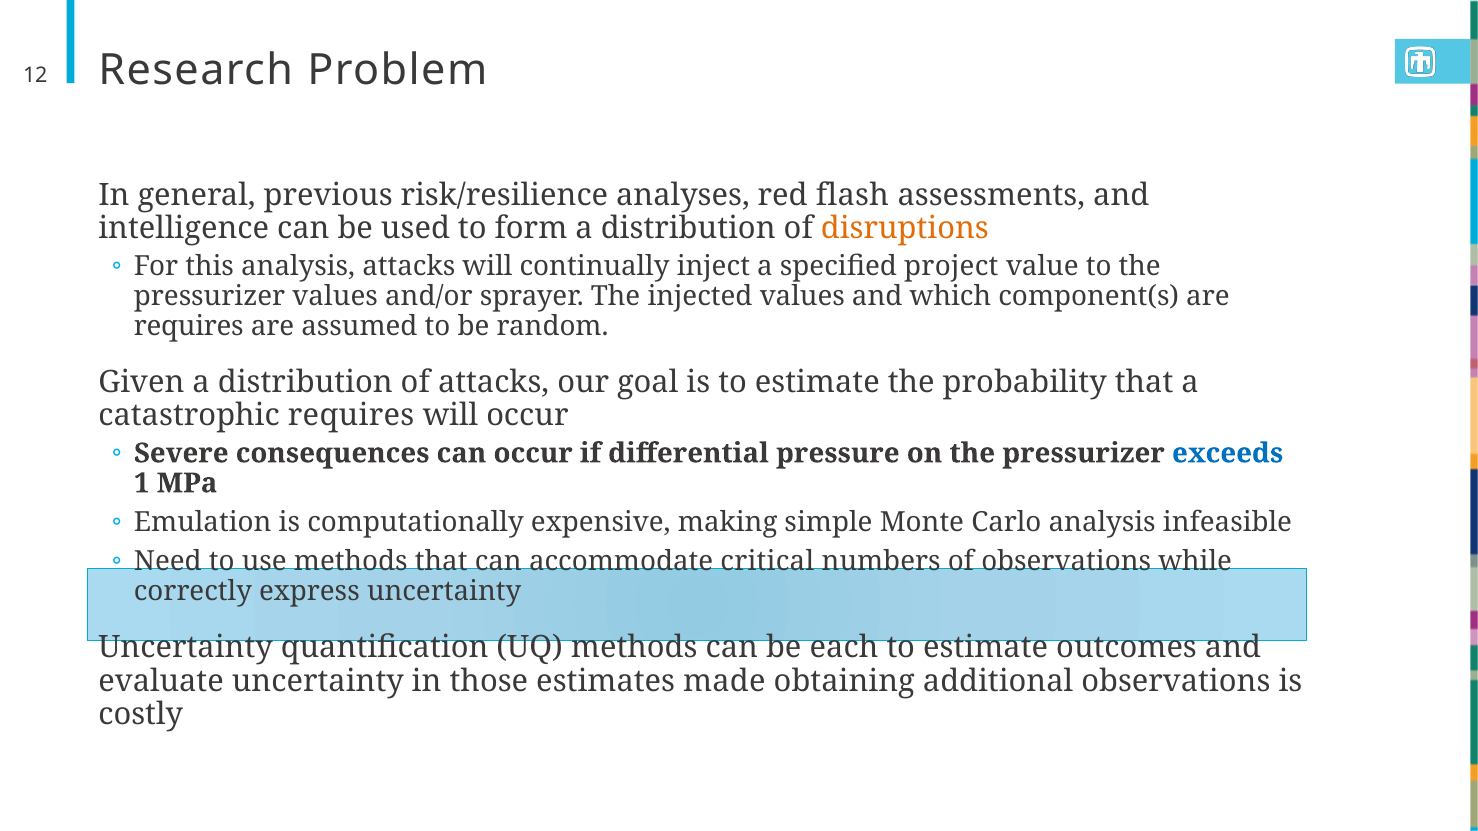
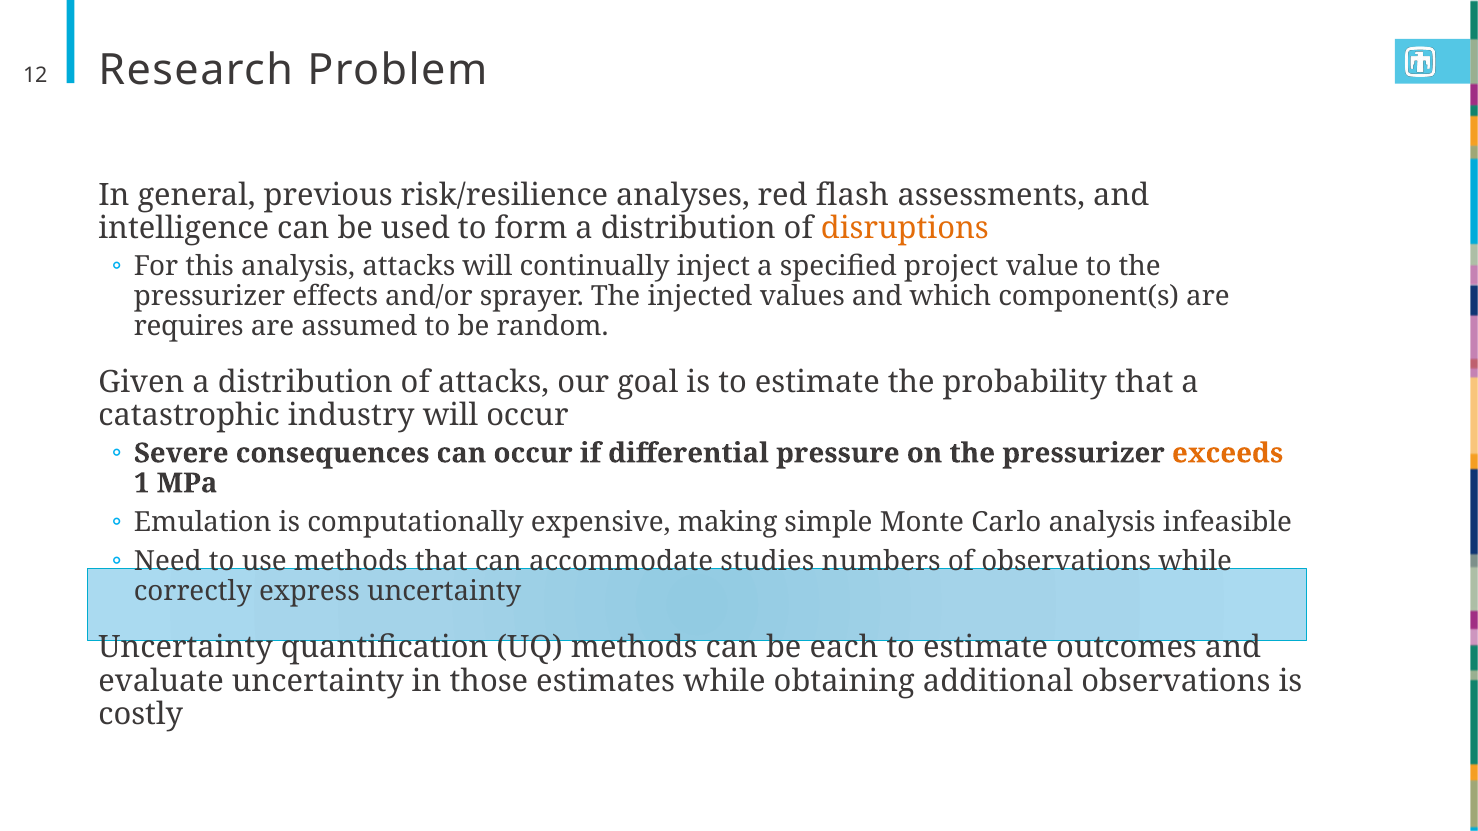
pressurizer values: values -> effects
catastrophic requires: requires -> industry
exceeds colour: blue -> orange
critical: critical -> studies
estimates made: made -> while
